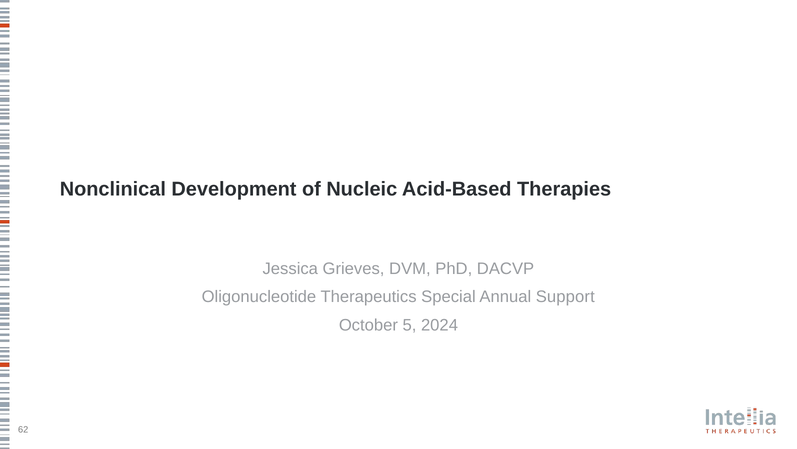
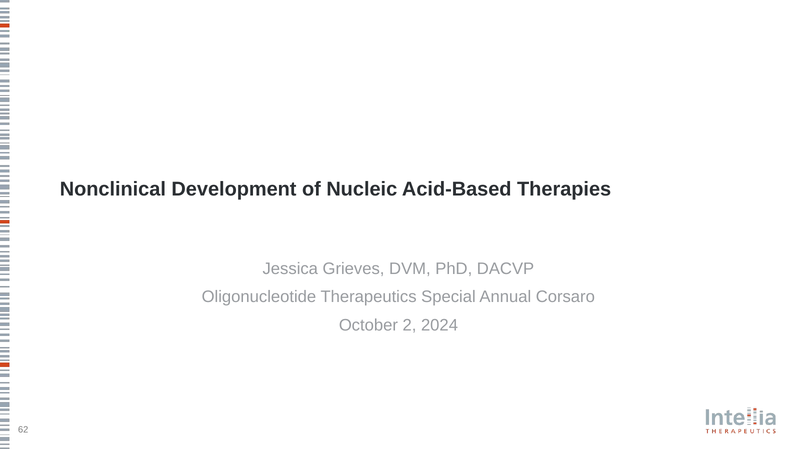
Support: Support -> Corsaro
5: 5 -> 2
